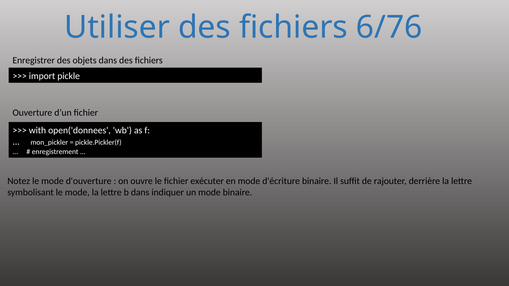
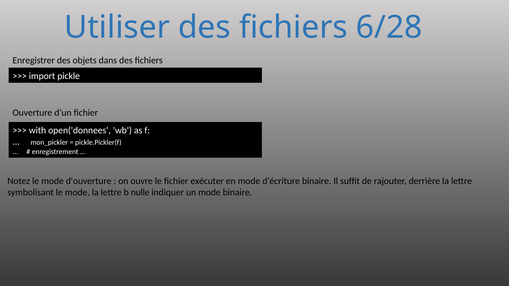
6/76: 6/76 -> 6/28
b dans: dans -> nulle
